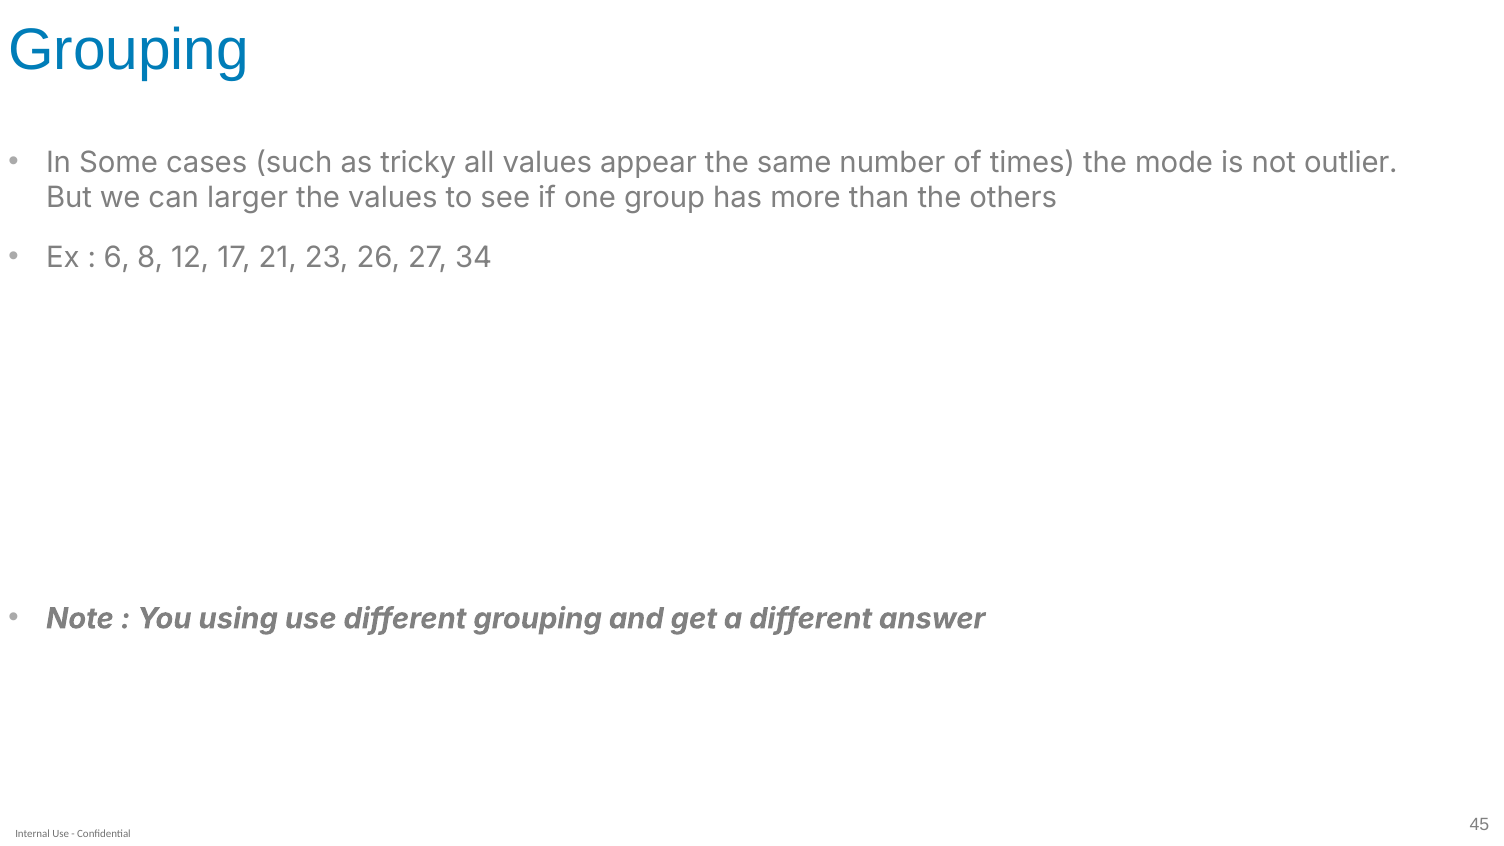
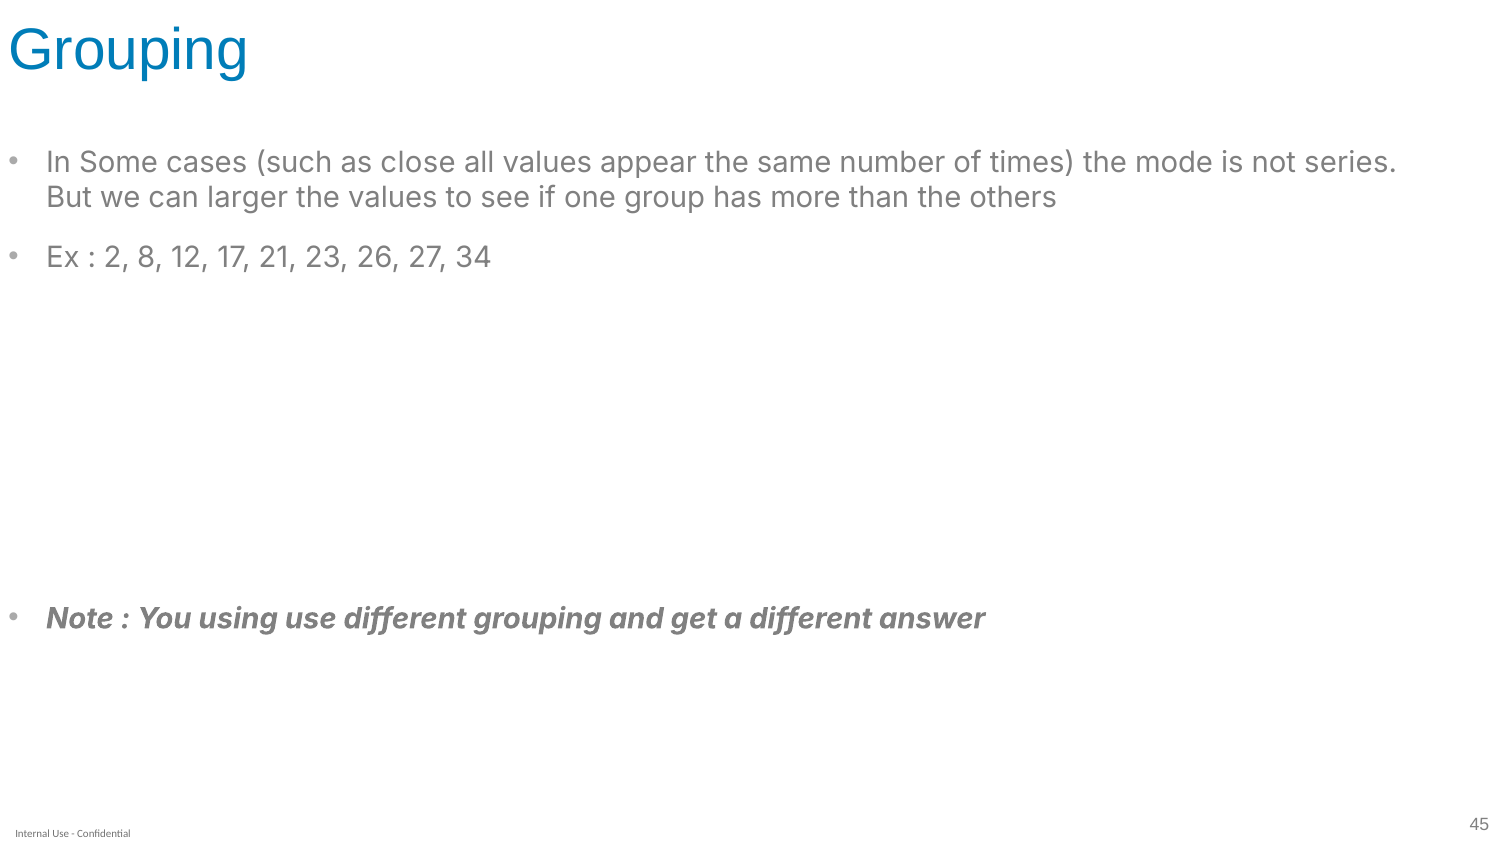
tricky: tricky -> close
outlier: outlier -> series
6: 6 -> 2
